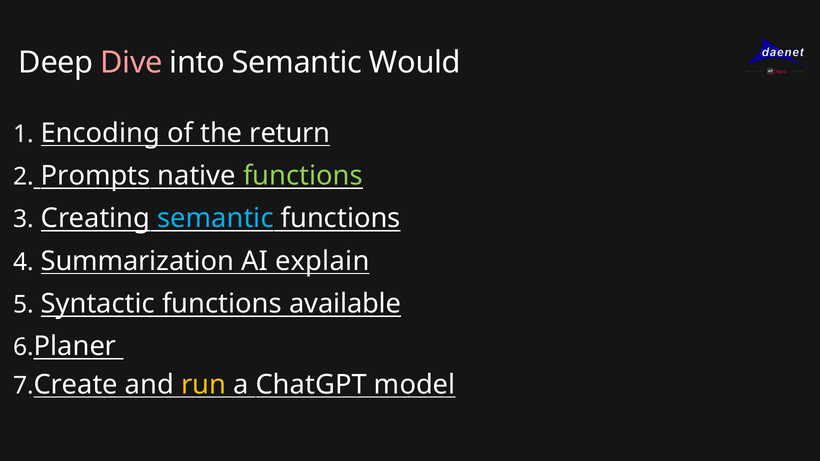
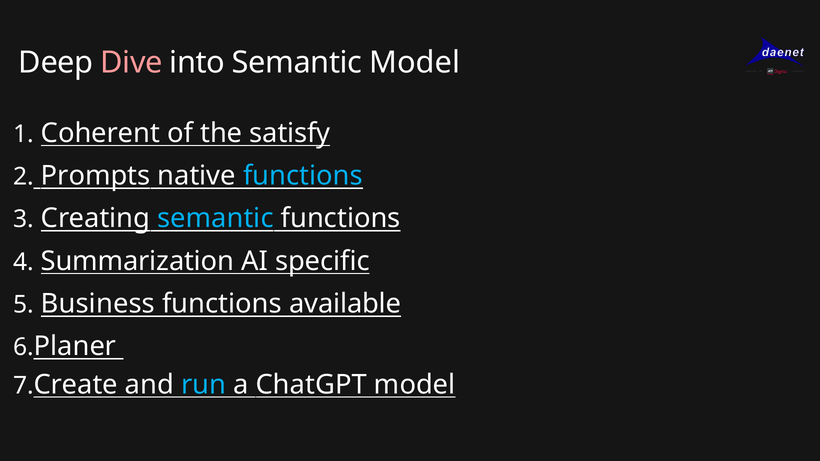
Semantic Would: Would -> Model
Encoding: Encoding -> Coherent
return: return -> satisfy
functions at (303, 176) colour: light green -> light blue
explain: explain -> specific
Syntactic: Syntactic -> Business
run colour: yellow -> light blue
